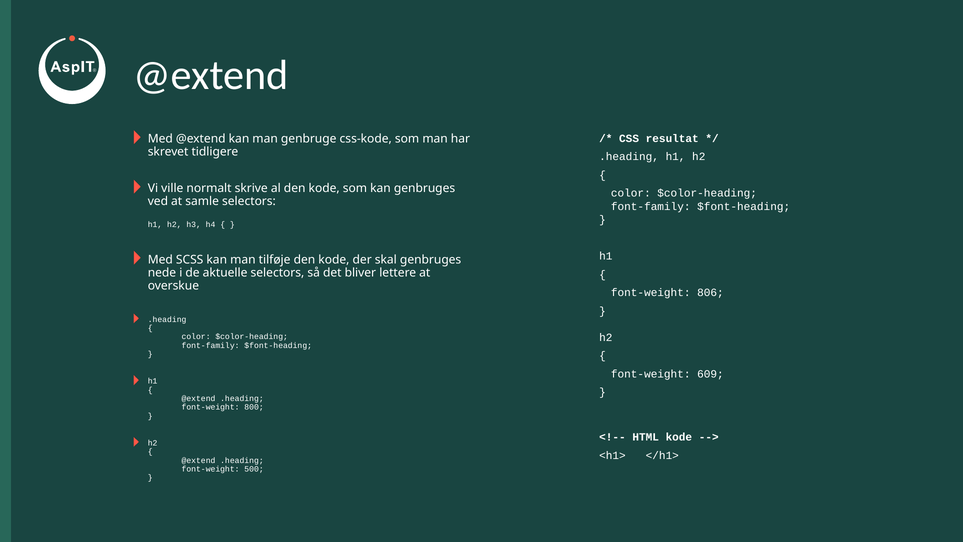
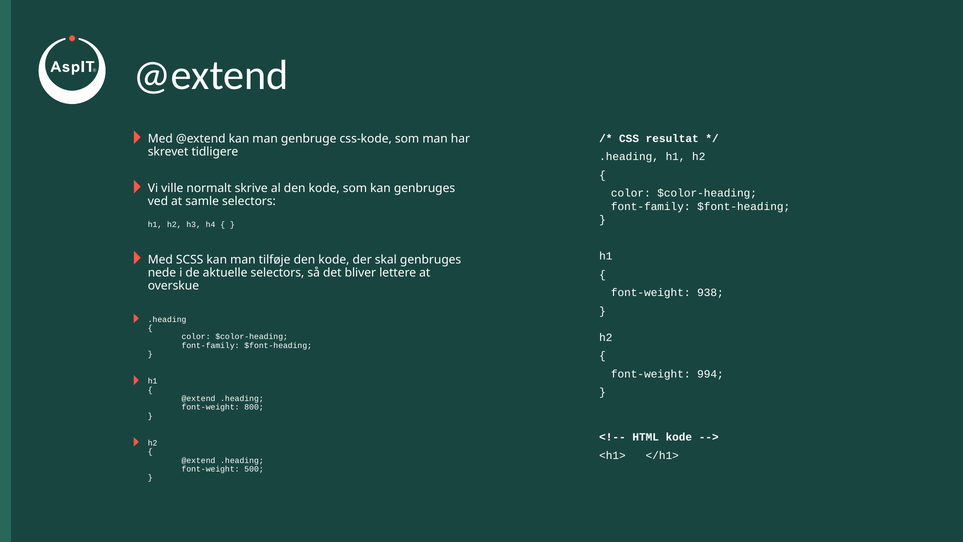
806: 806 -> 938
609: 609 -> 994
